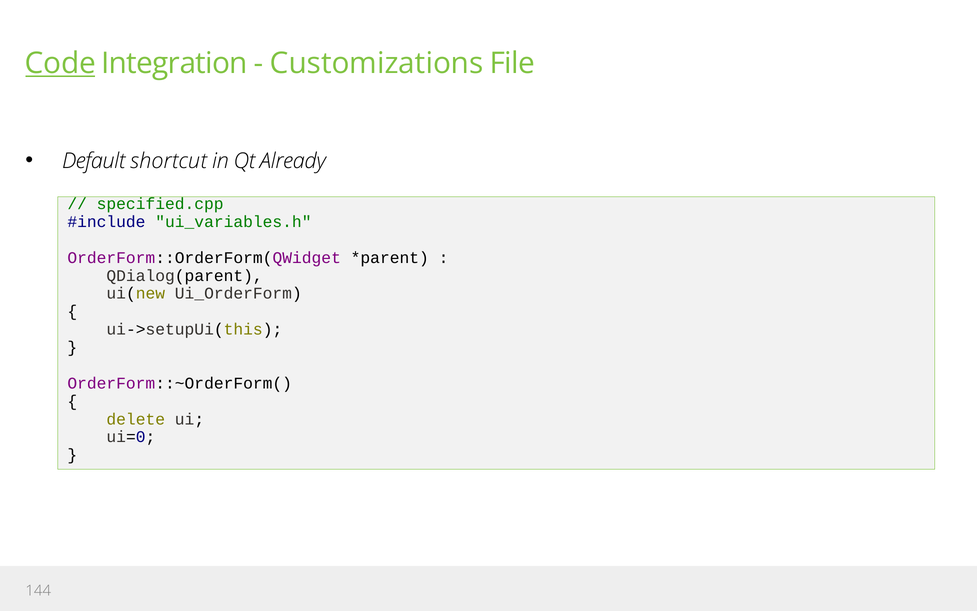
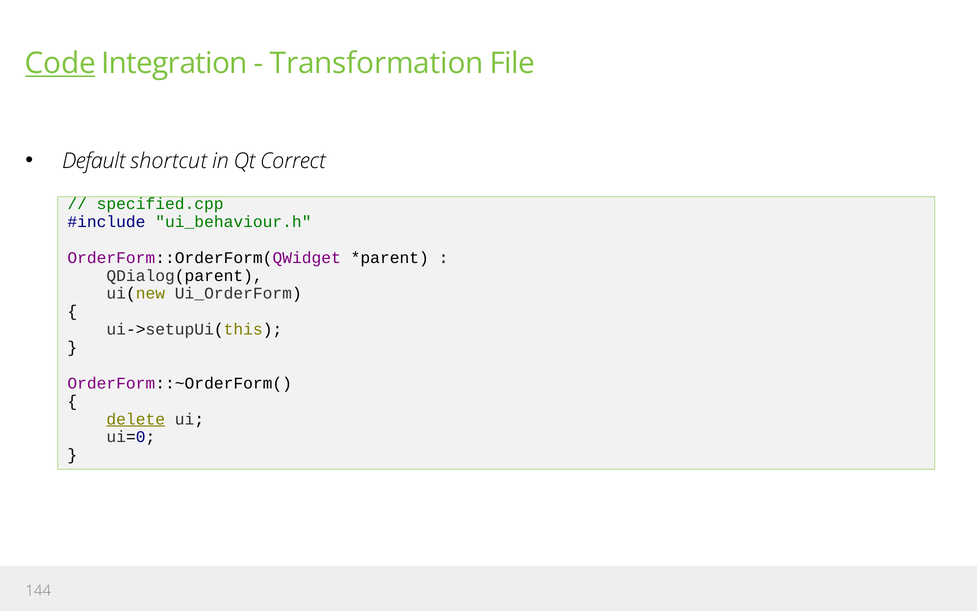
Customizations: Customizations -> Transformation
Already: Already -> Correct
ui_variables.h: ui_variables.h -> ui_behaviour.h
delete underline: none -> present
